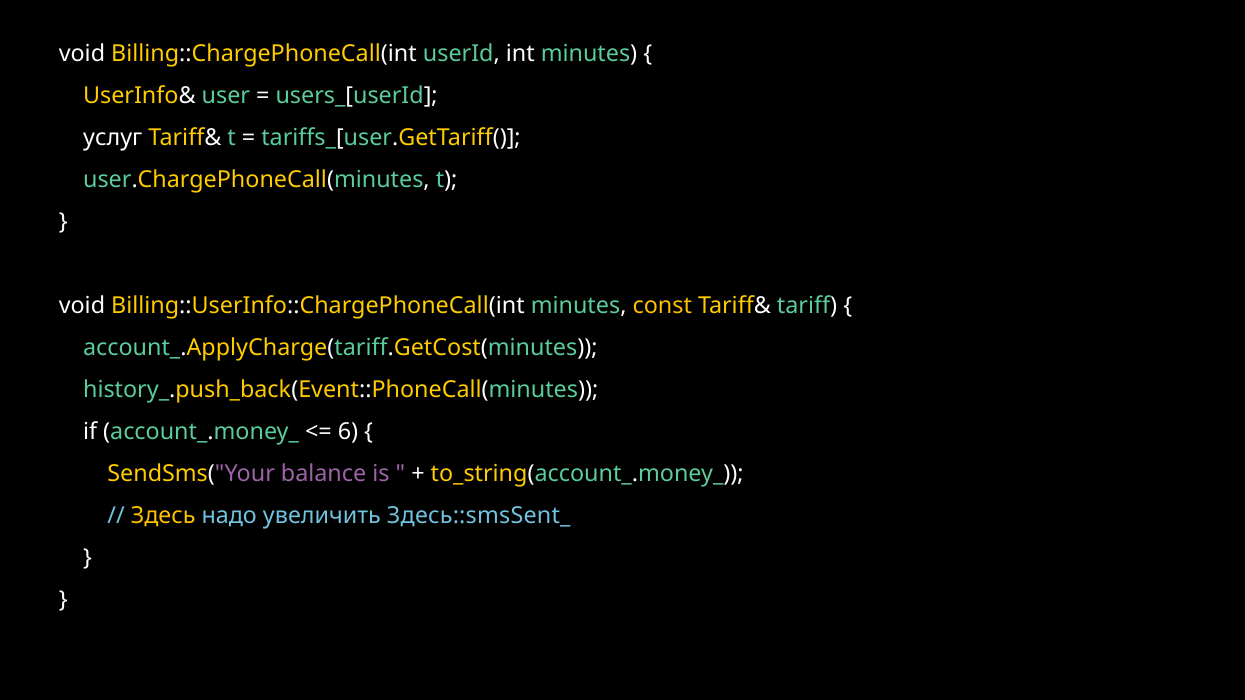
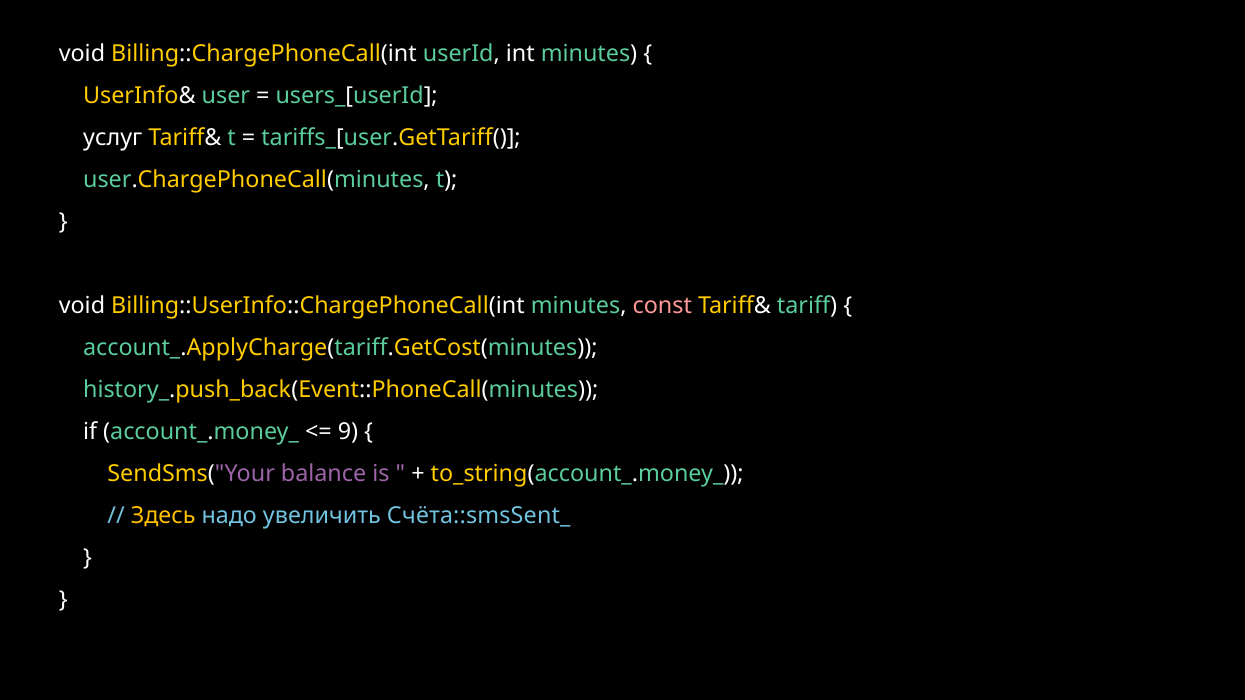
const colour: yellow -> pink
6: 6 -> 9
Здесь::smsSent_: Здесь::smsSent_ -> Счёта::smsSent_
